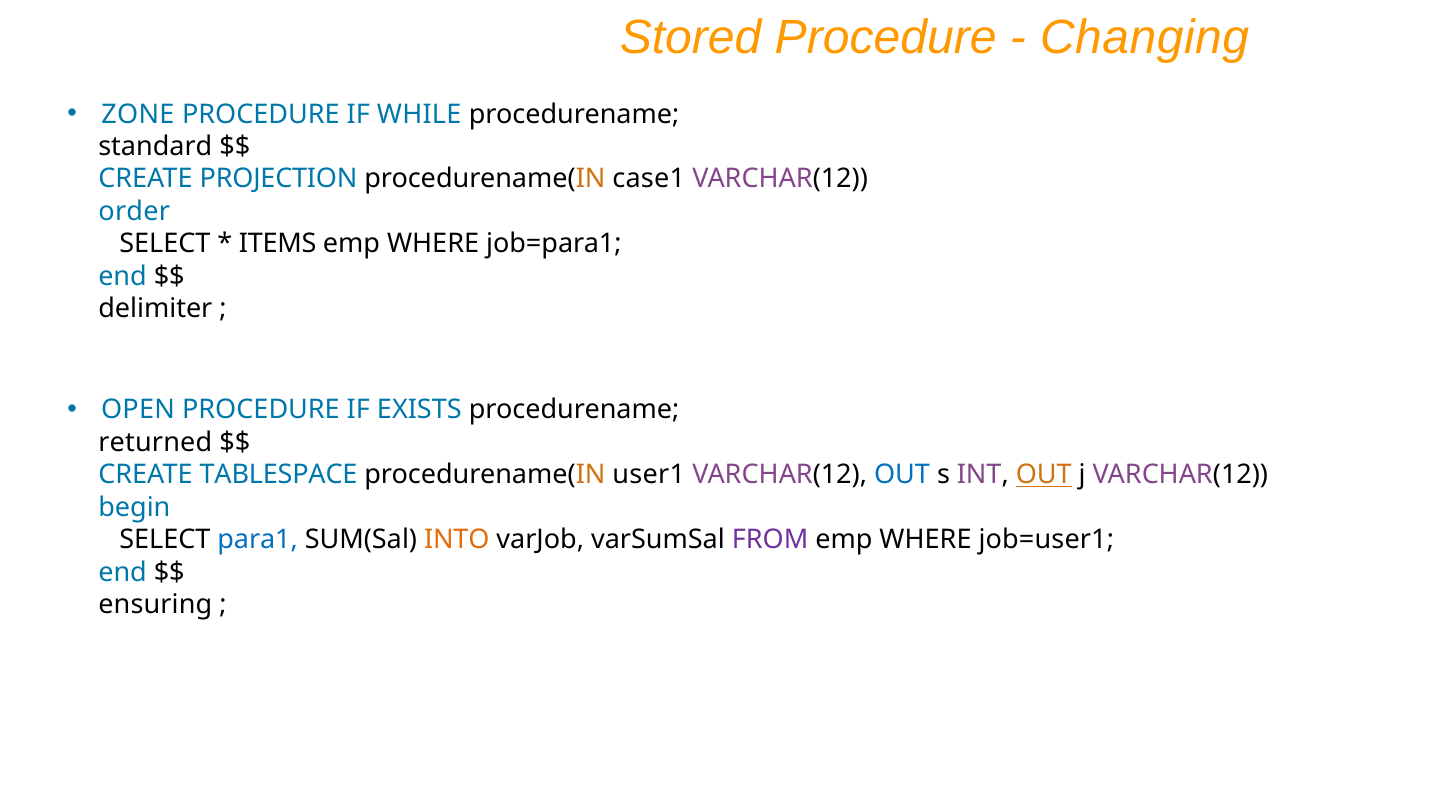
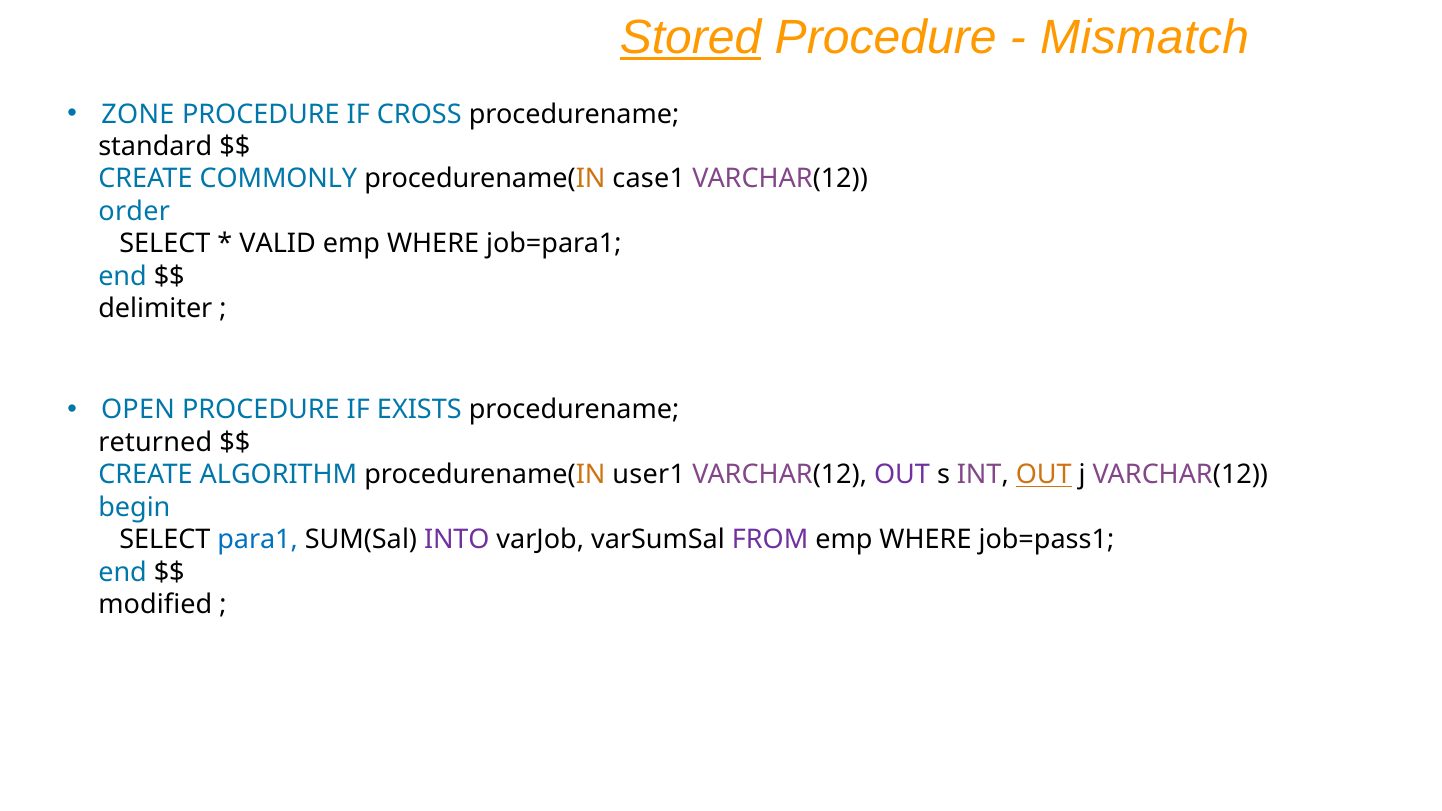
Stored underline: none -> present
Changing: Changing -> Mismatch
WHILE: WHILE -> CROSS
PROJECTION: PROJECTION -> COMMONLY
ITEMS: ITEMS -> VALID
TABLESPACE: TABLESPACE -> ALGORITHM
OUT at (902, 475) colour: blue -> purple
INTO colour: orange -> purple
job=user1: job=user1 -> job=pass1
ensuring: ensuring -> modified
